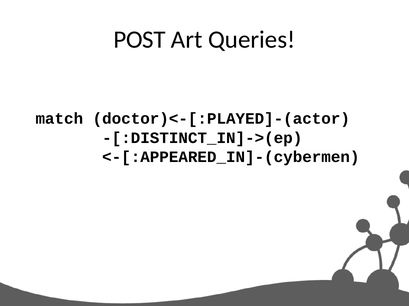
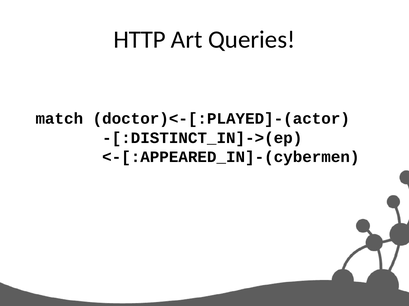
POST: POST -> HTTP
